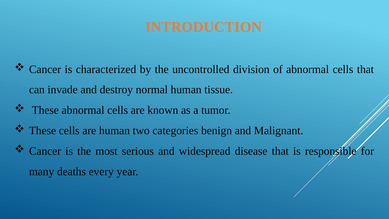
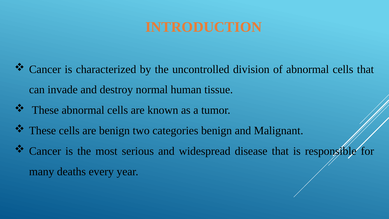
are human: human -> benign
